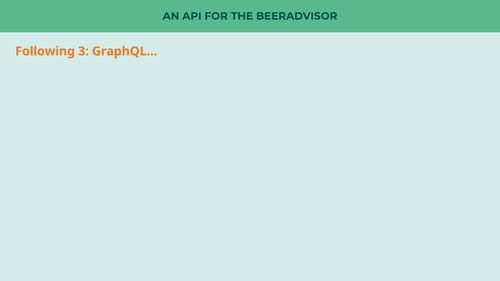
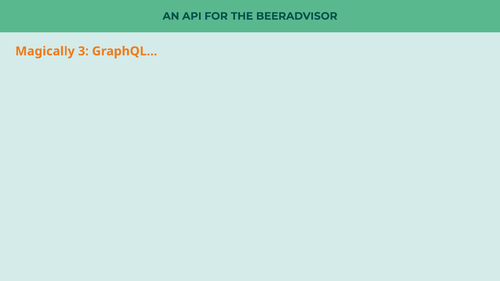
Following: Following -> Magically
